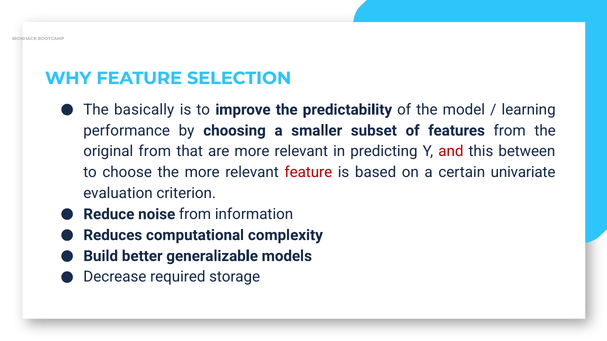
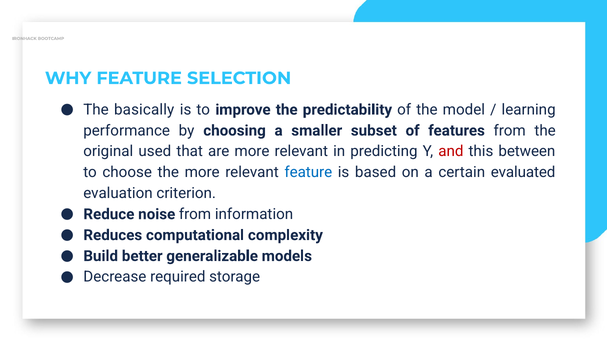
original from: from -> used
feature at (308, 173) colour: red -> blue
univariate: univariate -> evaluated
